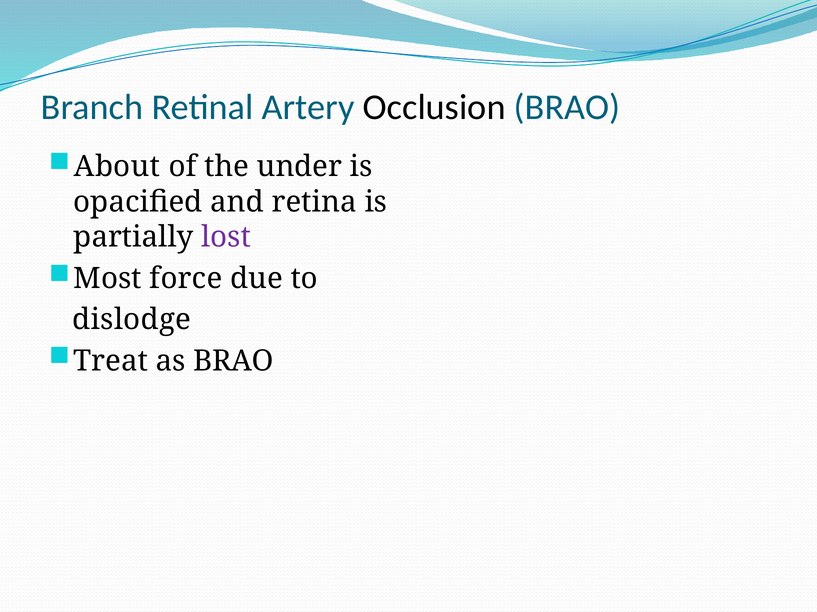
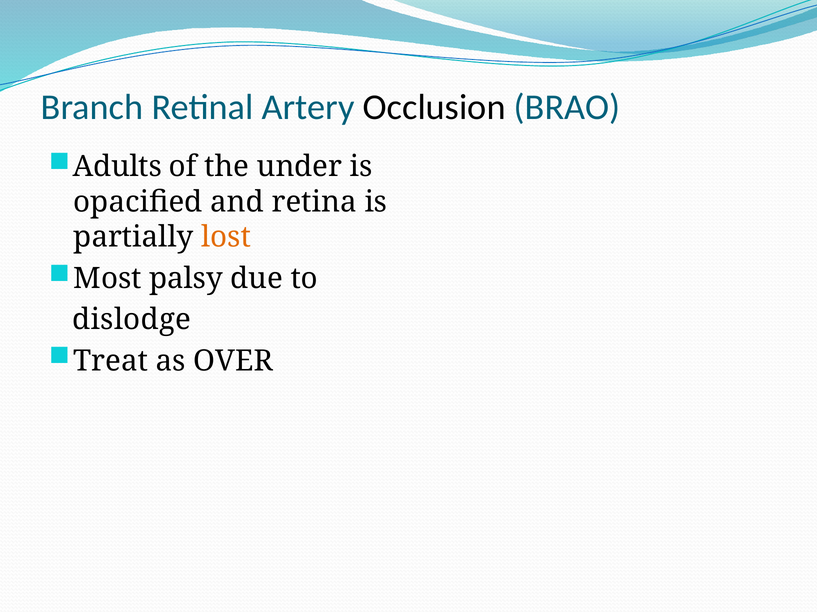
About: About -> Adults
lost colour: purple -> orange
force: force -> palsy
as BRAO: BRAO -> OVER
